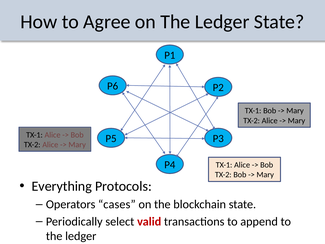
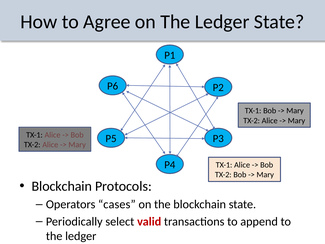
Everything at (62, 186): Everything -> Blockchain
